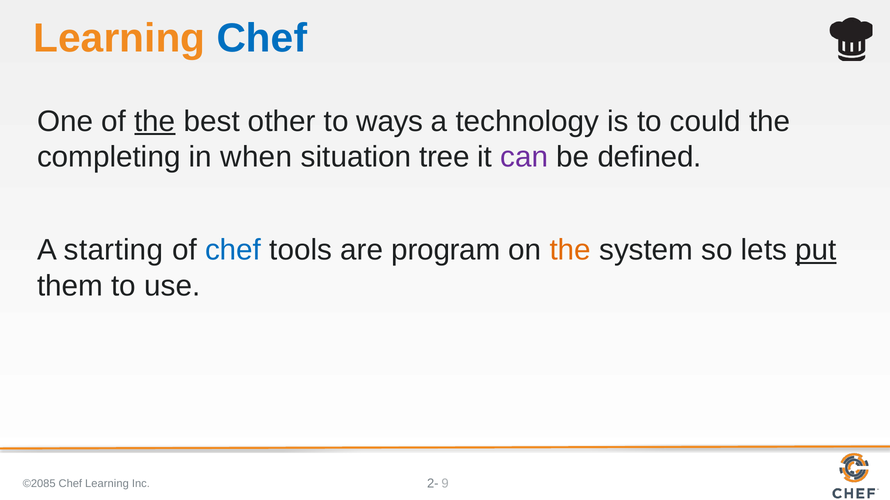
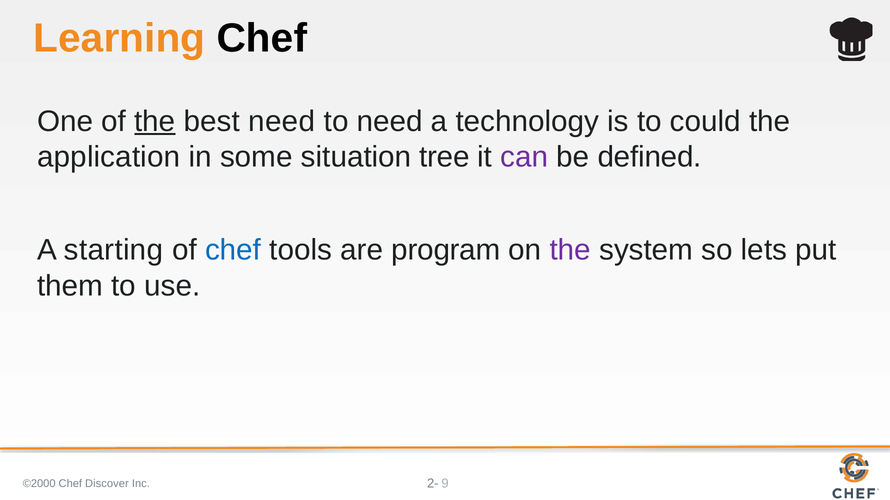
Chef at (262, 38) colour: blue -> black
best other: other -> need
to ways: ways -> need
completing: completing -> application
when: when -> some
the at (570, 251) colour: orange -> purple
put underline: present -> none
©2085: ©2085 -> ©2000
Chef Learning: Learning -> Discover
